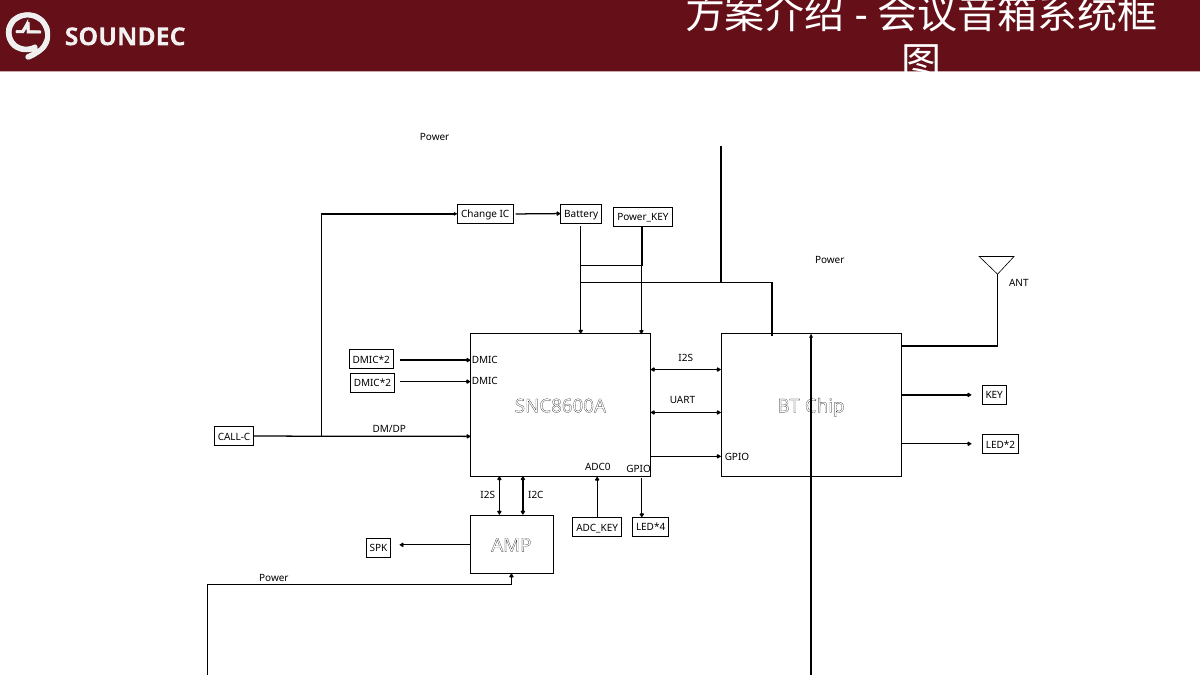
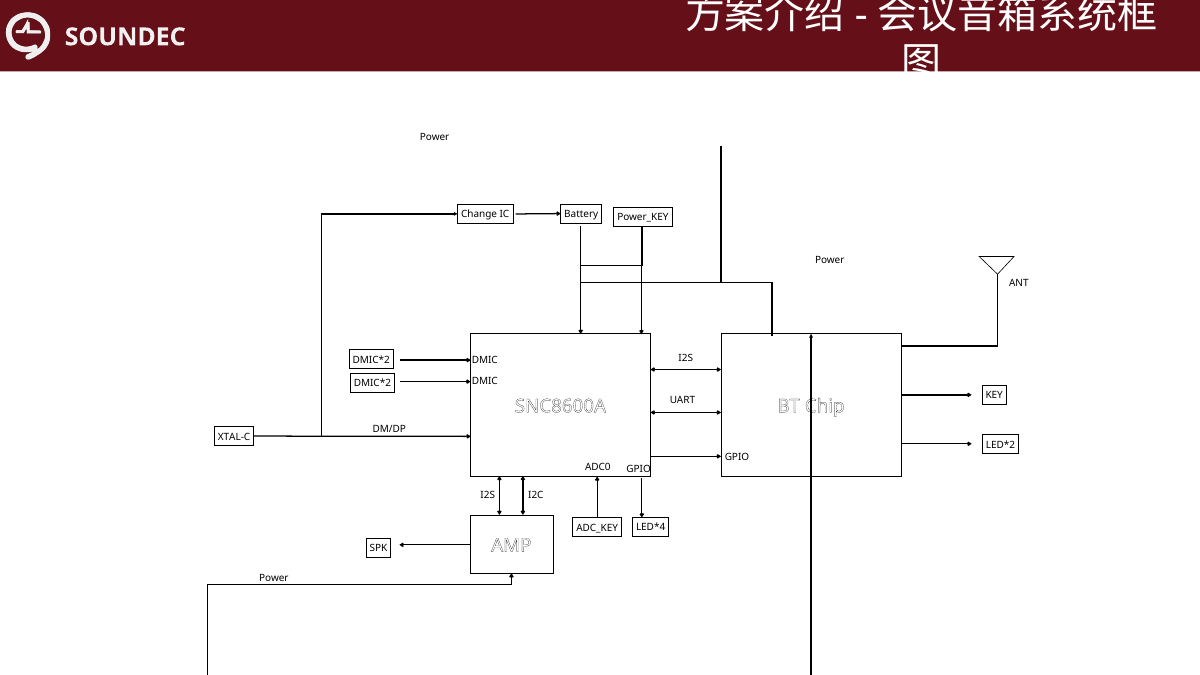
CALL-C: CALL-C -> XTAL-C
